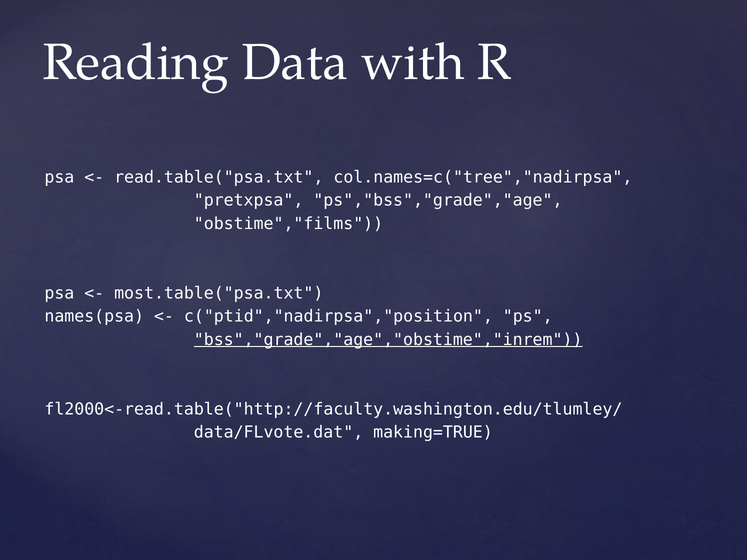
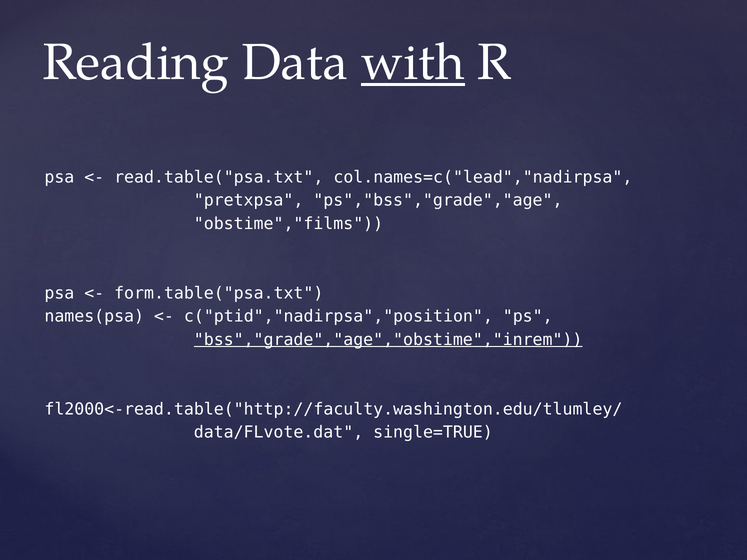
with underline: none -> present
col.names=c("tree","nadirpsa: col.names=c("tree","nadirpsa -> col.names=c("lead","nadirpsa
most.table("psa.txt: most.table("psa.txt -> form.table("psa.txt
making=TRUE: making=TRUE -> single=TRUE
